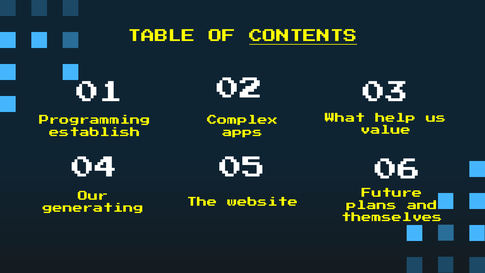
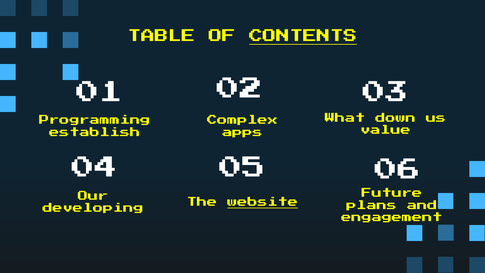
help: help -> down
website underline: none -> present
generating: generating -> developing
themselves: themselves -> engagement
